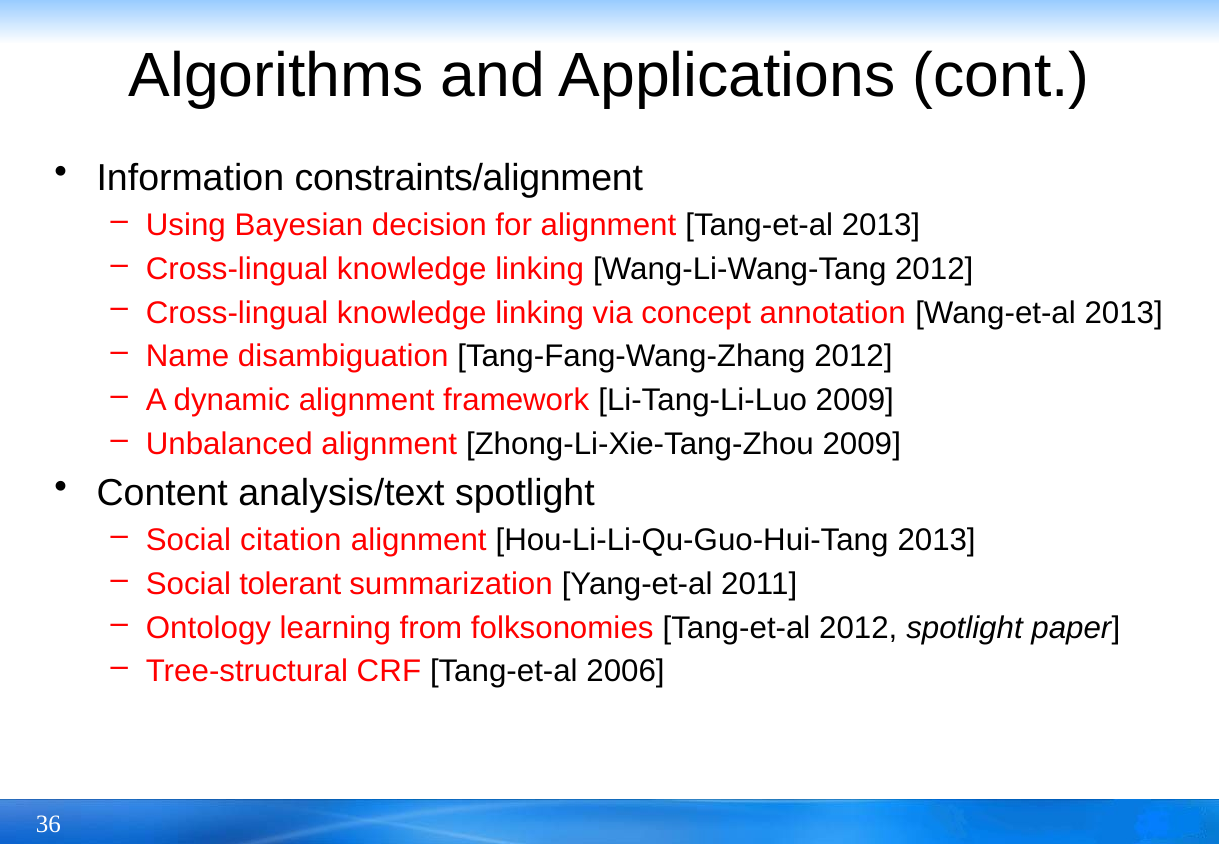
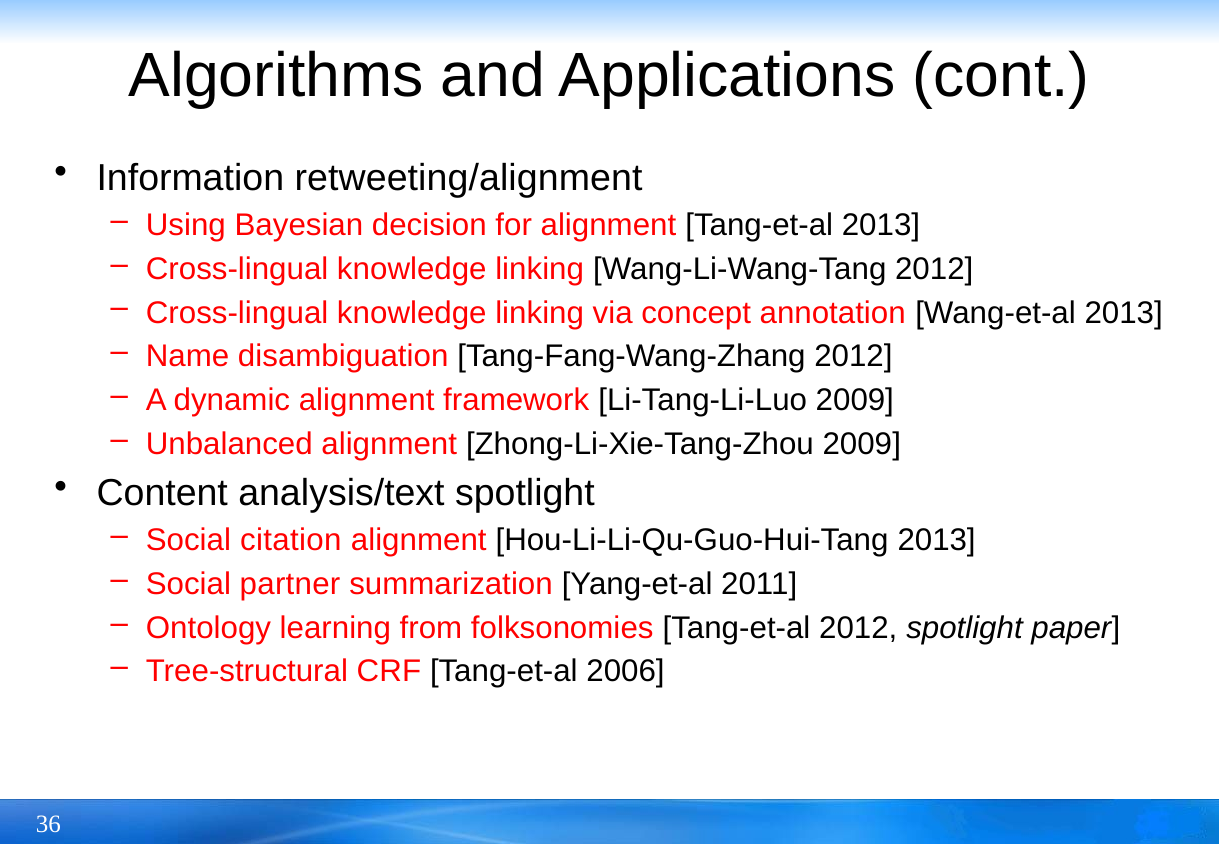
constraints/alignment: constraints/alignment -> retweeting/alignment
tolerant: tolerant -> partner
